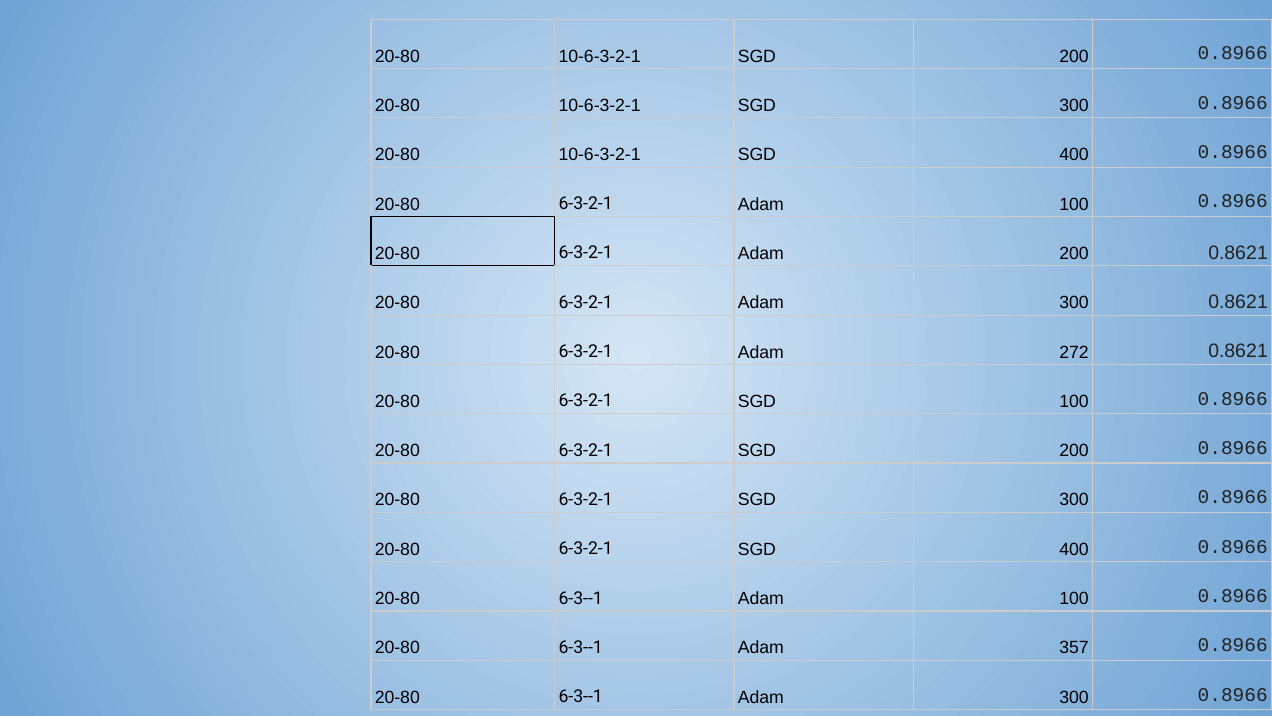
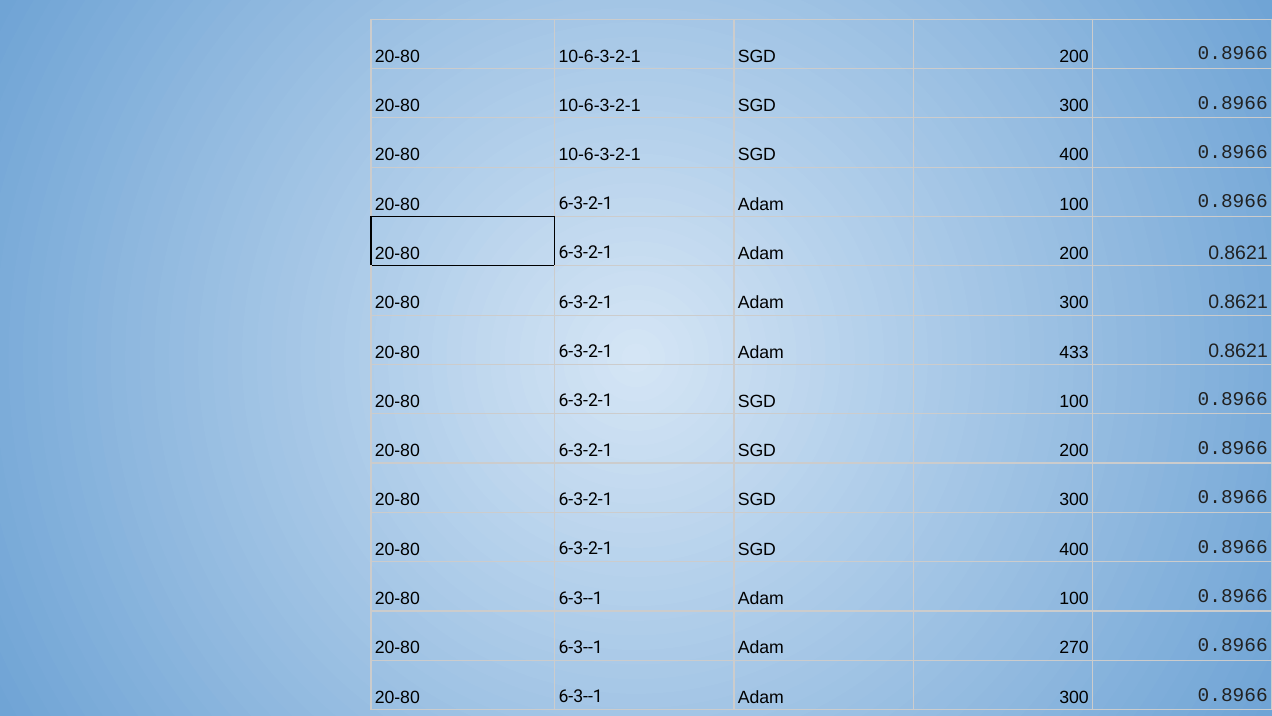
272: 272 -> 433
357: 357 -> 270
